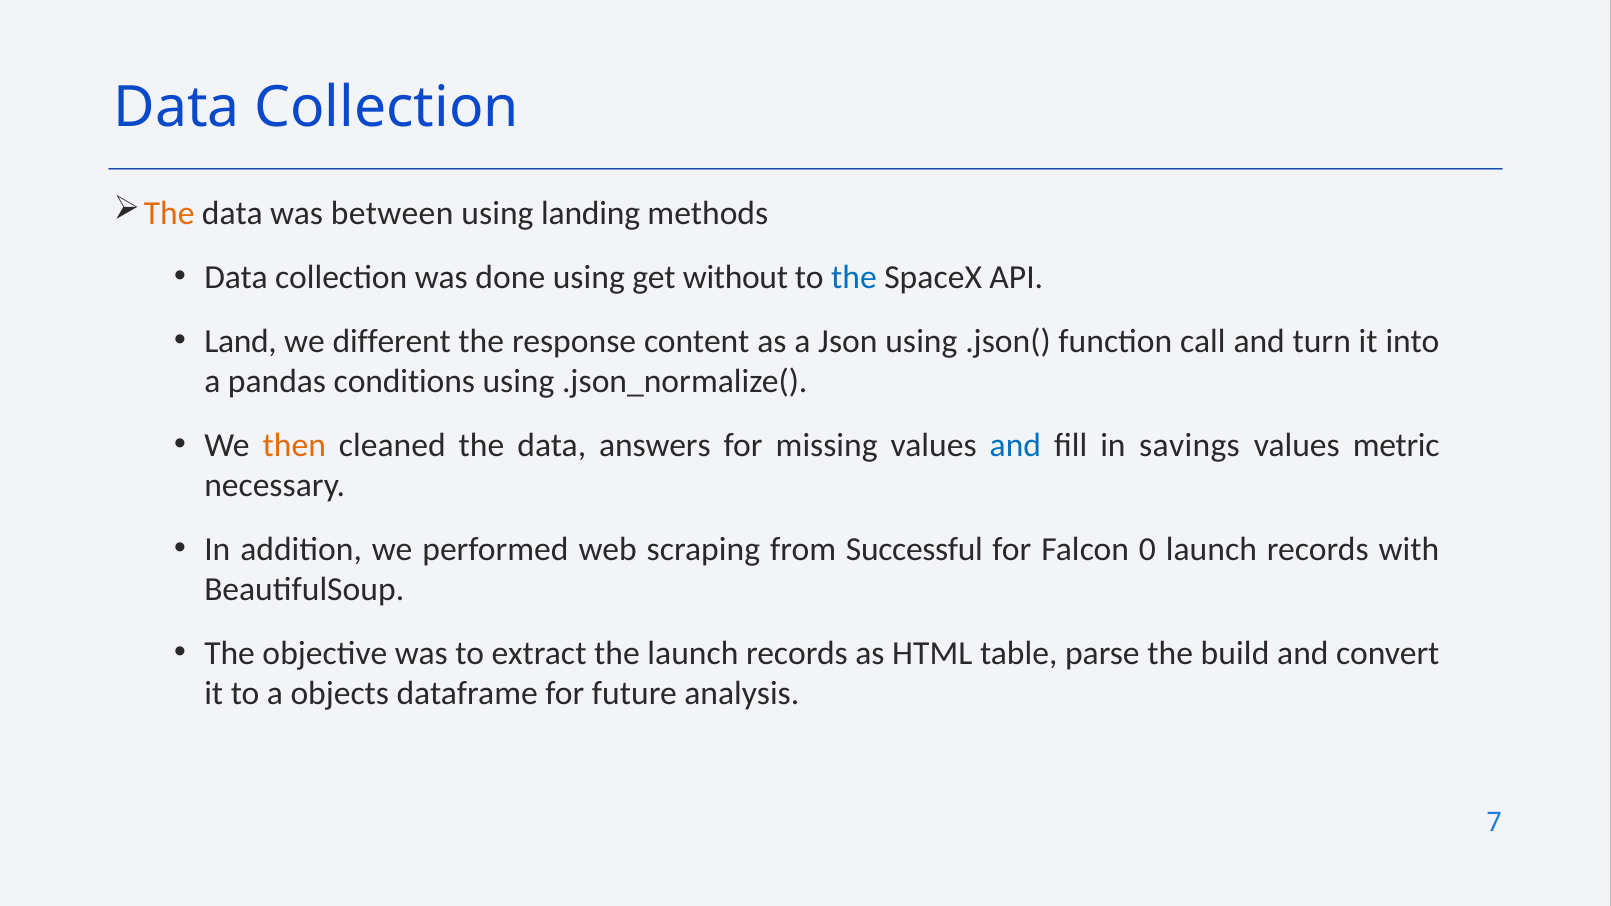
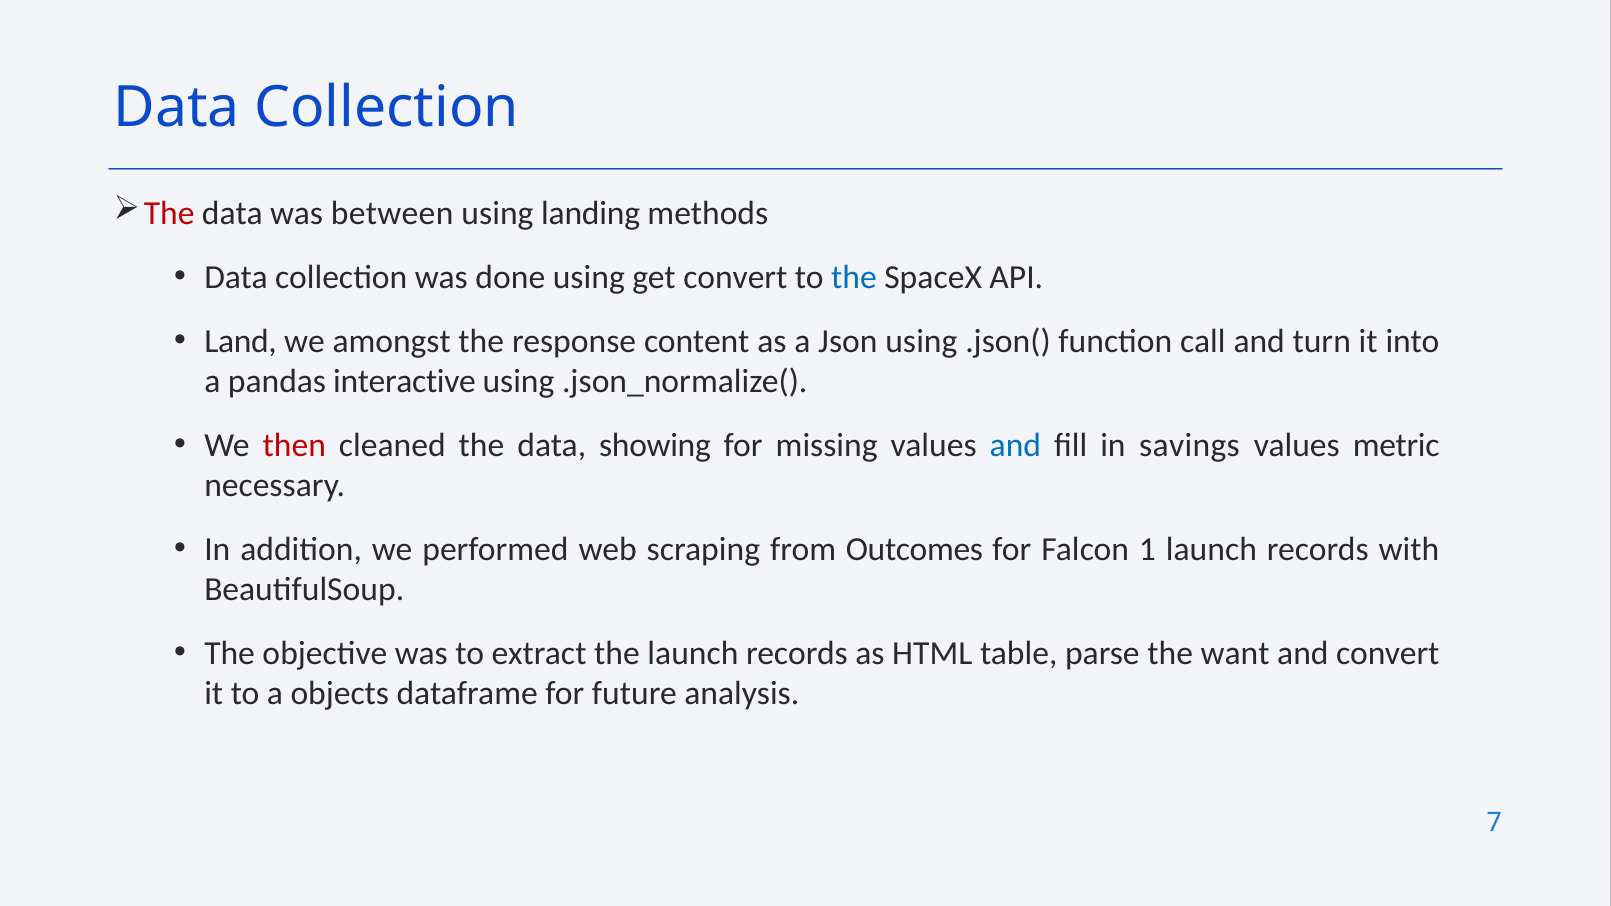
The at (169, 214) colour: orange -> red
get without: without -> convert
different: different -> amongst
conditions: conditions -> interactive
then colour: orange -> red
answers: answers -> showing
Successful: Successful -> Outcomes
0: 0 -> 1
build: build -> want
